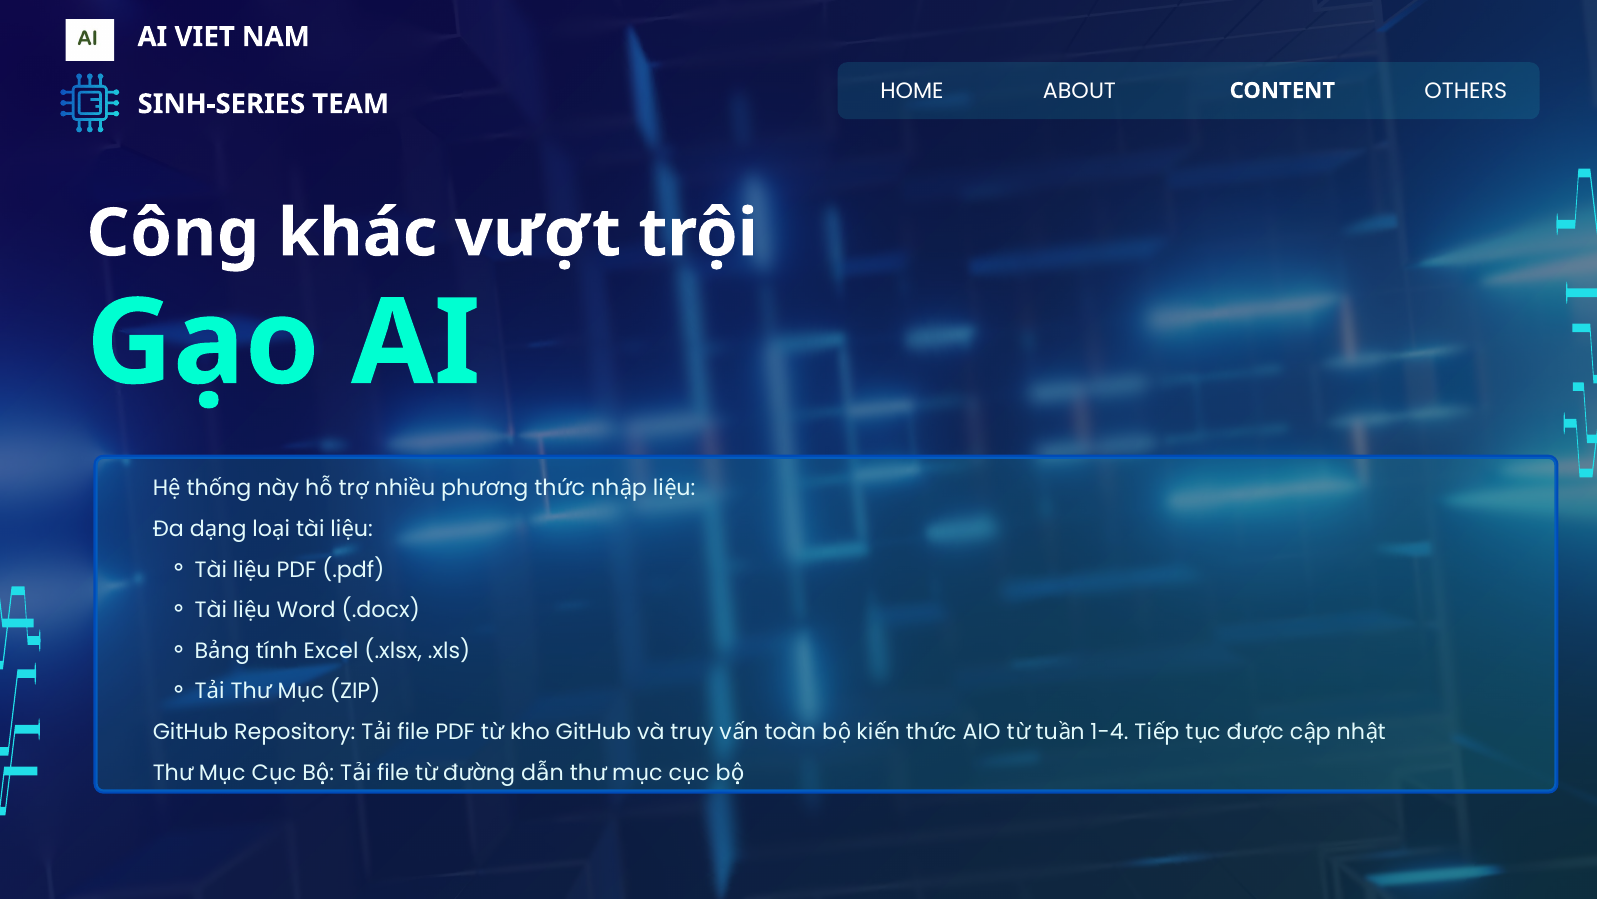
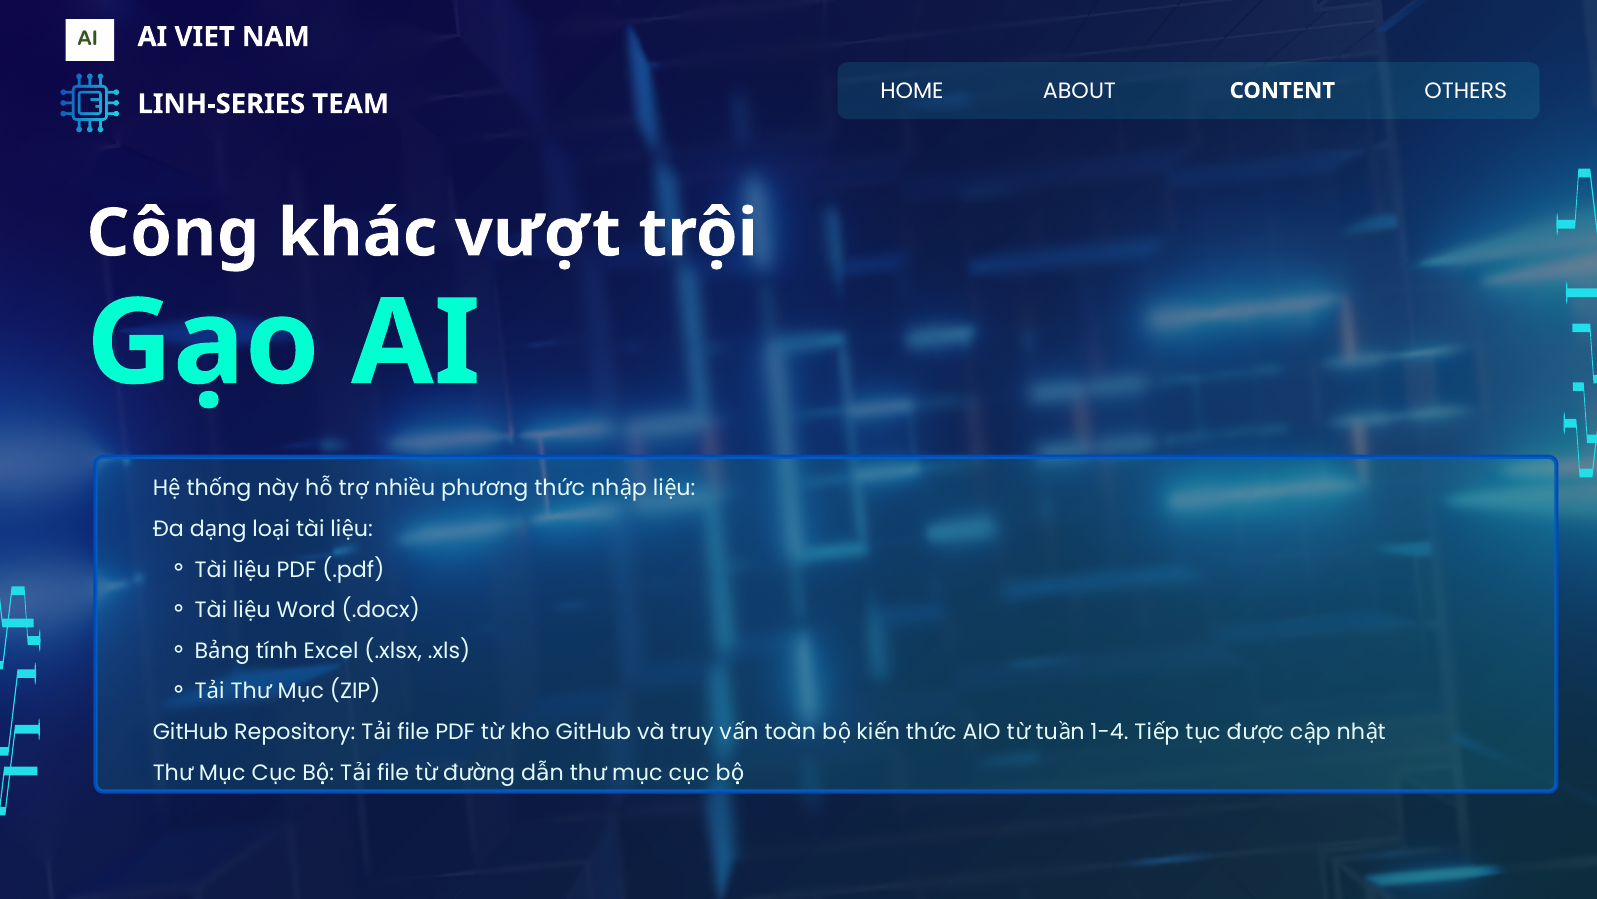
SINH-SERIES: SINH-SERIES -> LINH-SERIES
